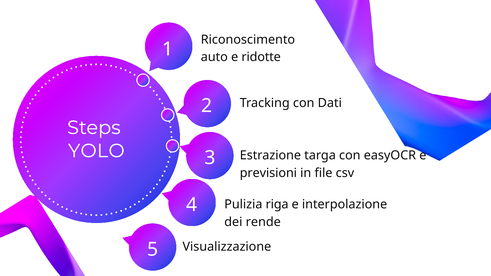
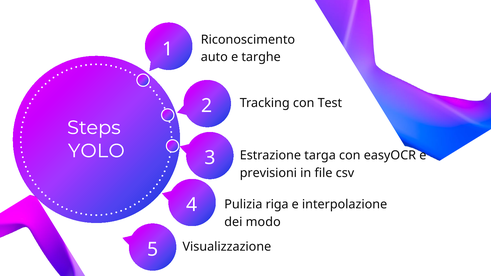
ridotte: ridotte -> targhe
Dati: Dati -> Test
rende: rende -> modo
